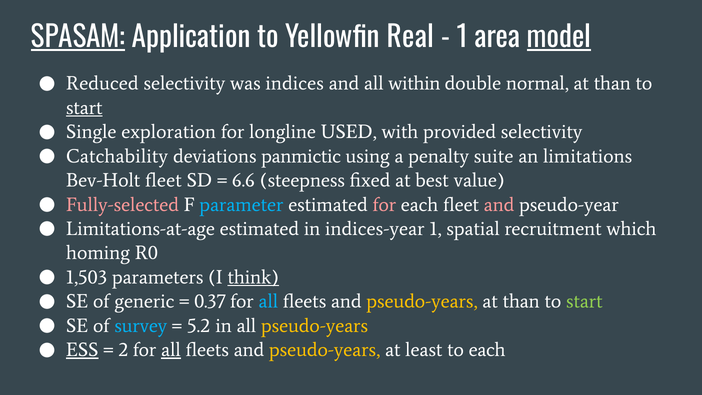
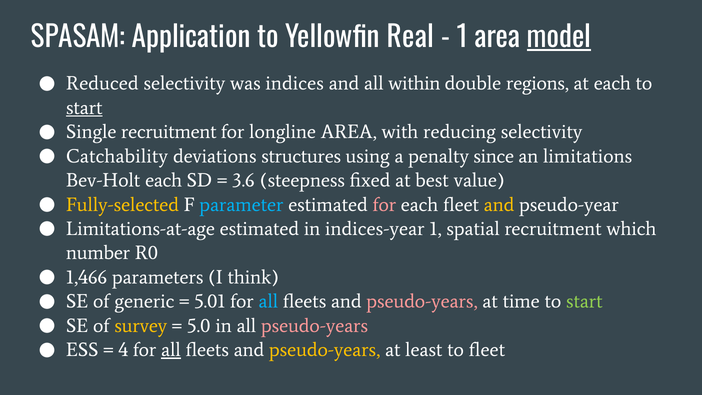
SPASAM underline: present -> none
normal: normal -> regions
than at (612, 83): than -> each
Single exploration: exploration -> recruitment
longline USED: USED -> AREA
provided: provided -> reducing
panmictic: panmictic -> structures
suite: suite -> since
Bev-Holt fleet: fleet -> each
6.6: 6.6 -> 3.6
Fully-selected colour: pink -> yellow
and at (499, 205) colour: pink -> yellow
homing: homing -> number
1,503: 1,503 -> 1,466
think underline: present -> none
0.37: 0.37 -> 5.01
pseudo-years at (422, 301) colour: yellow -> pink
than at (521, 301): than -> time
survey colour: light blue -> yellow
5.2: 5.2 -> 5.0
pseudo-years at (315, 326) colour: yellow -> pink
ESS underline: present -> none
2: 2 -> 4
to each: each -> fleet
